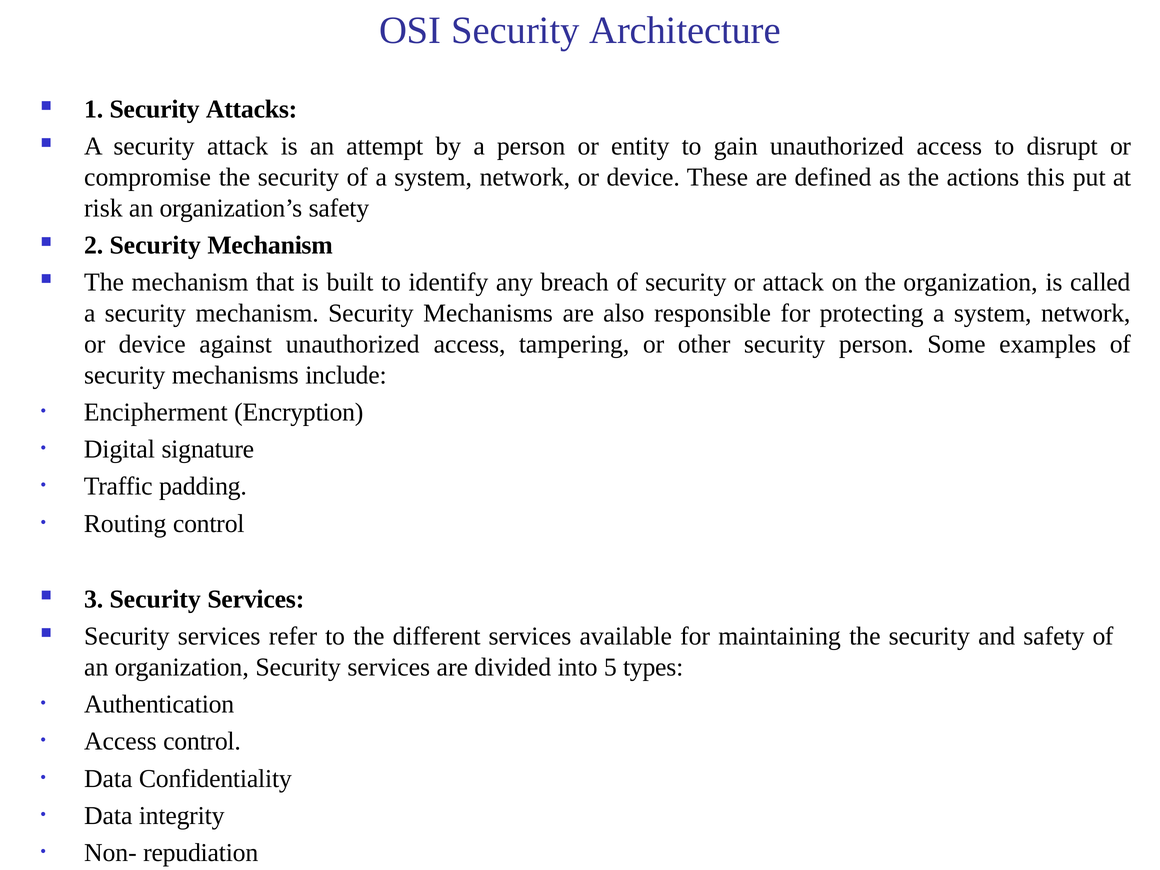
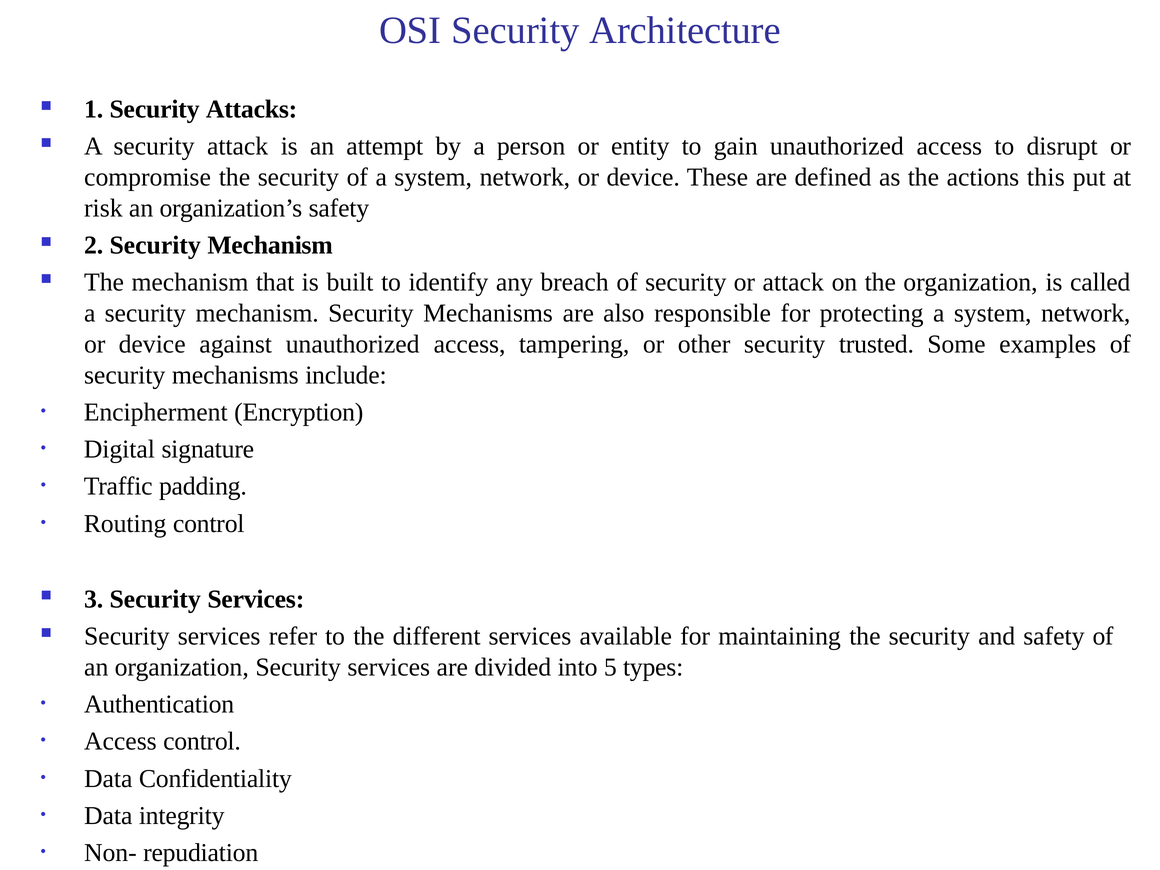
security person: person -> trusted
